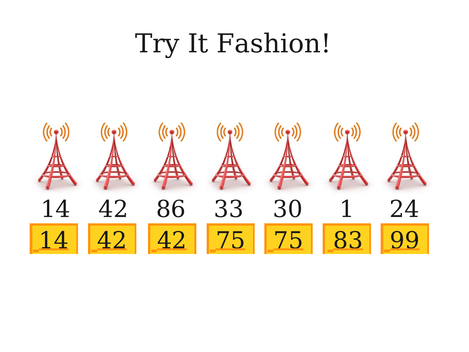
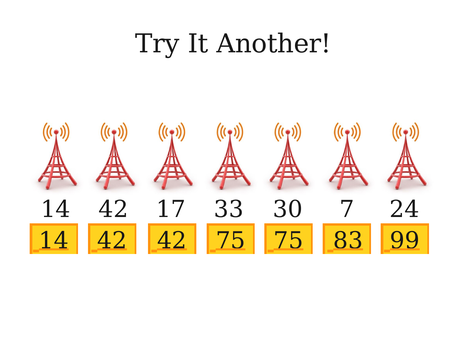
Fashion: Fashion -> Another
86: 86 -> 17
1: 1 -> 7
